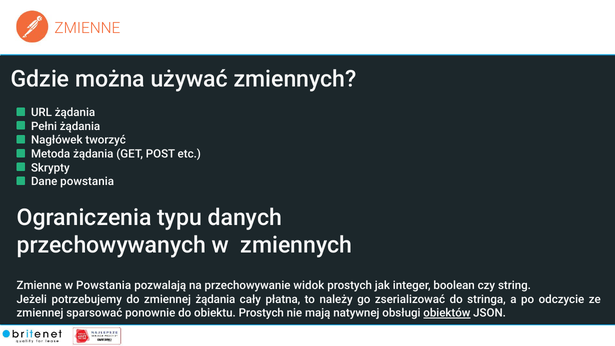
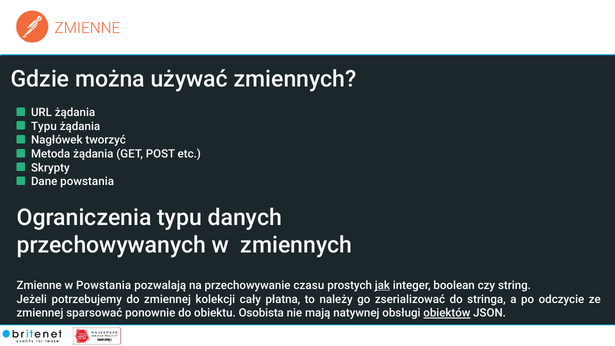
Pełni at (44, 126): Pełni -> Typu
widok: widok -> czasu
jak underline: none -> present
zmiennej żądania: żądania -> kolekcji
obiektu Prostych: Prostych -> Osobista
